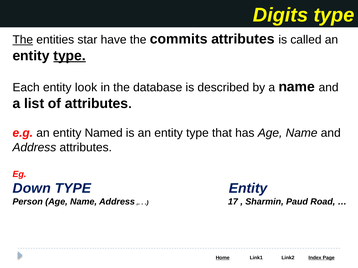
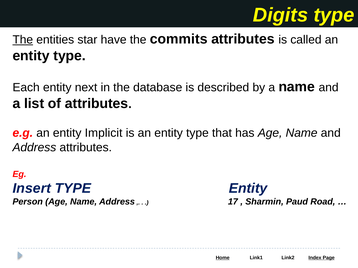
type at (70, 56) underline: present -> none
look: look -> next
Named: Named -> Implicit
Down: Down -> Insert
